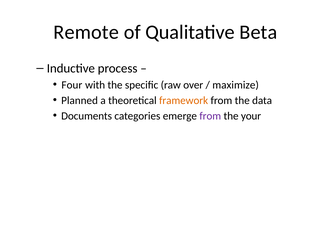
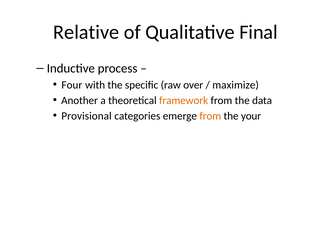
Remote: Remote -> Relative
Beta: Beta -> Final
Planned: Planned -> Another
Documents: Documents -> Provisional
from at (210, 116) colour: purple -> orange
